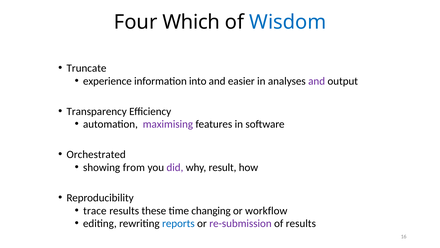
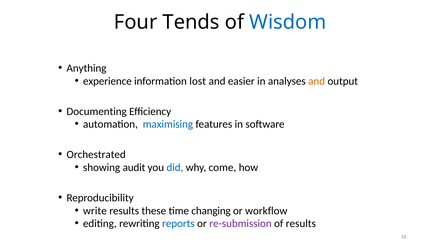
Which: Which -> Tends
Truncate: Truncate -> Anything
into: into -> lost
and at (317, 81) colour: purple -> orange
Transparency: Transparency -> Documenting
maximising colour: purple -> blue
from: from -> audit
did colour: purple -> blue
result: result -> come
trace: trace -> write
